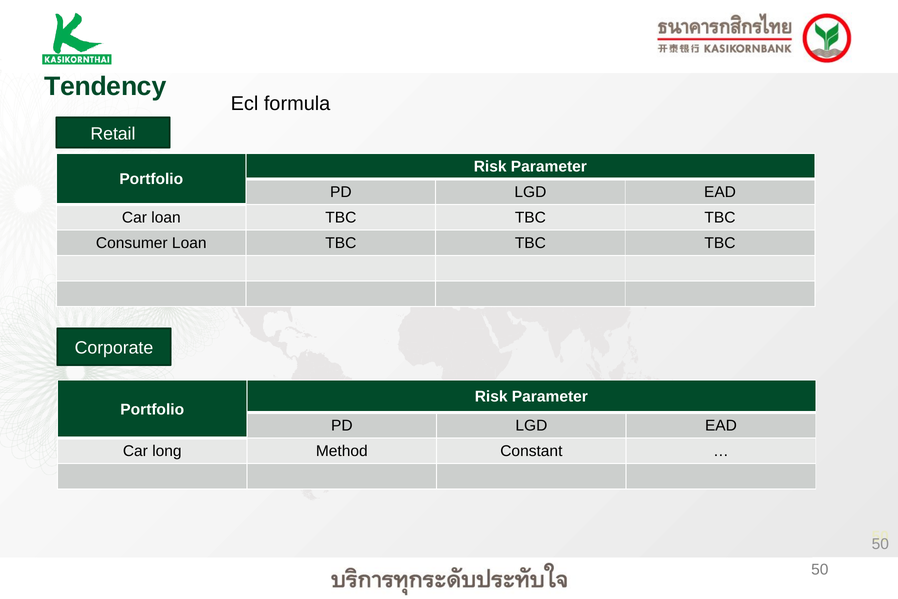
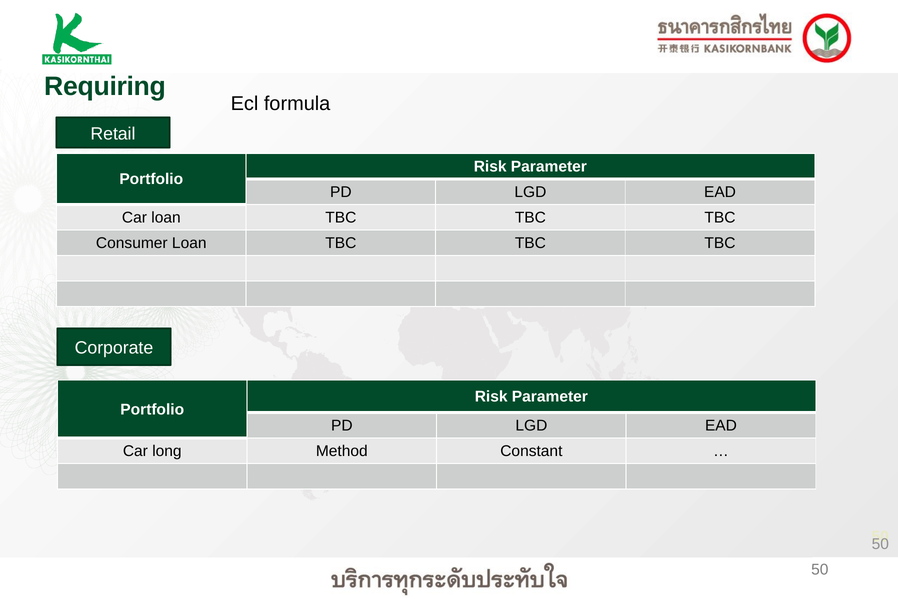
Tendency: Tendency -> Requiring
